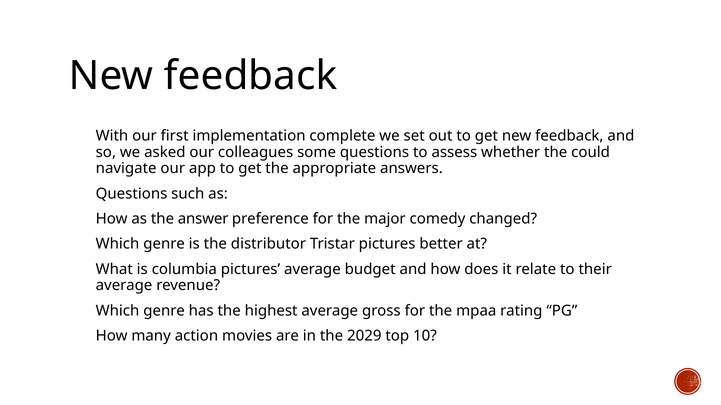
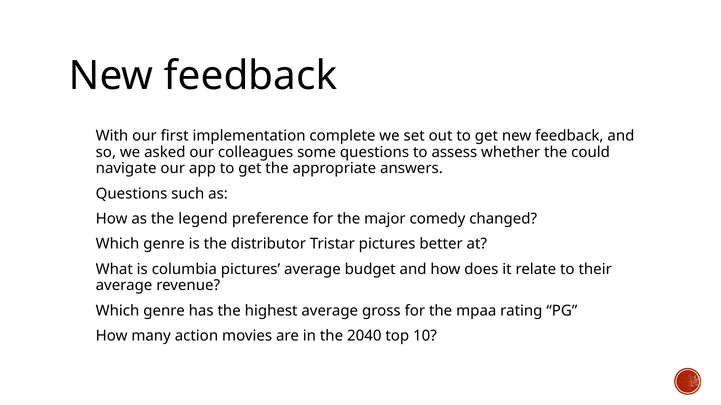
answer: answer -> legend
2029: 2029 -> 2040
